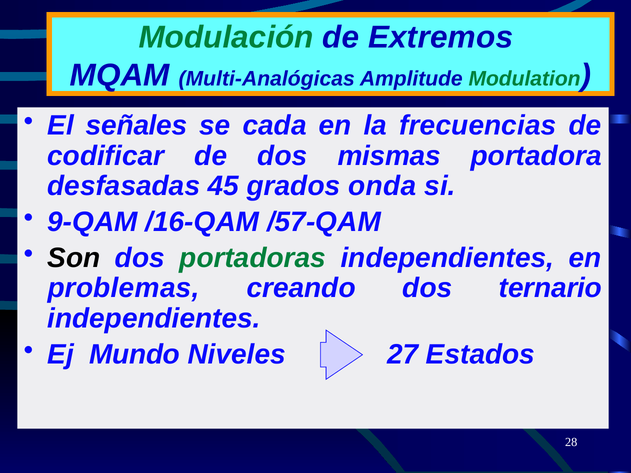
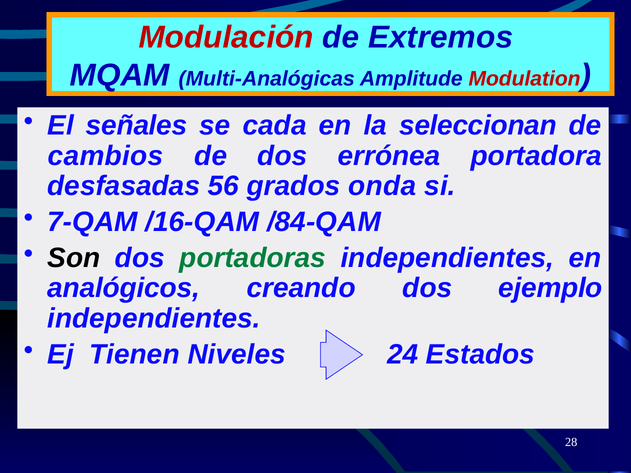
Modulación colour: green -> red
Modulation colour: green -> red
frecuencias: frecuencias -> seleccionan
codificar: codificar -> cambios
mismas: mismas -> errónea
45: 45 -> 56
9-QAM: 9-QAM -> 7-QAM
/57-QAM: /57-QAM -> /84-QAM
problemas: problemas -> analógicos
ternario: ternario -> ejemplo
Mundo: Mundo -> Tienen
27: 27 -> 24
